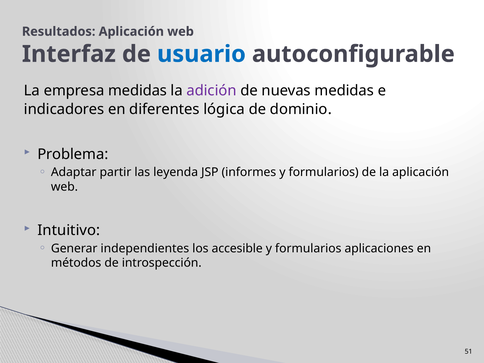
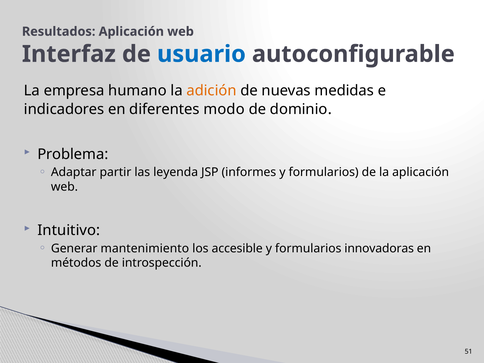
empresa medidas: medidas -> humano
adición colour: purple -> orange
lógica: lógica -> modo
independientes: independientes -> mantenimiento
aplicaciones: aplicaciones -> innovadoras
